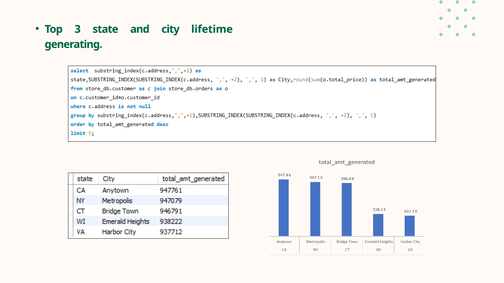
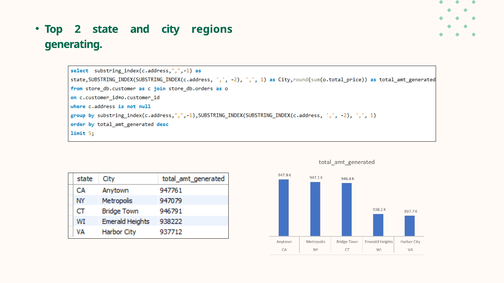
3: 3 -> 2
lifetime: lifetime -> regions
